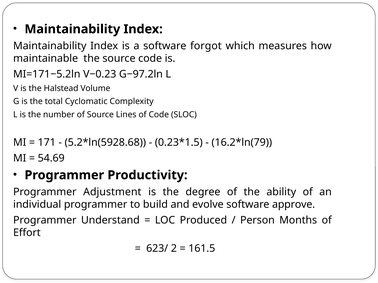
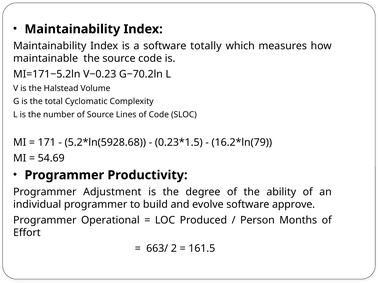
forgot: forgot -> totally
G−97.2ln: G−97.2ln -> G−70.2ln
Understand: Understand -> Operational
623/: 623/ -> 663/
